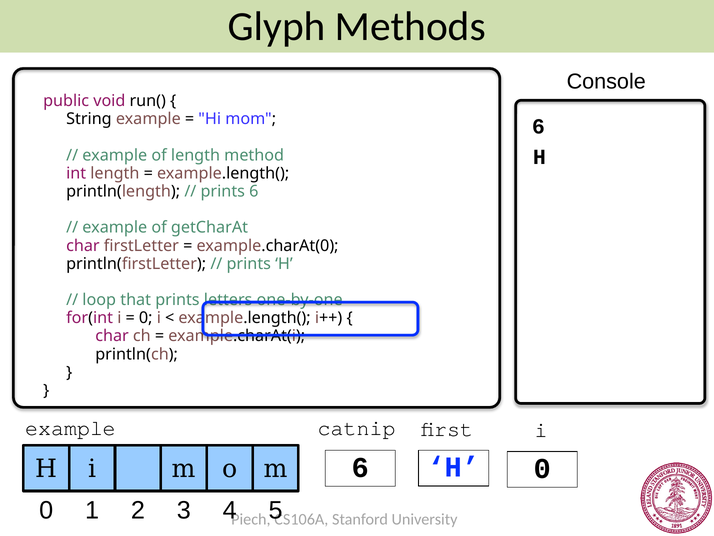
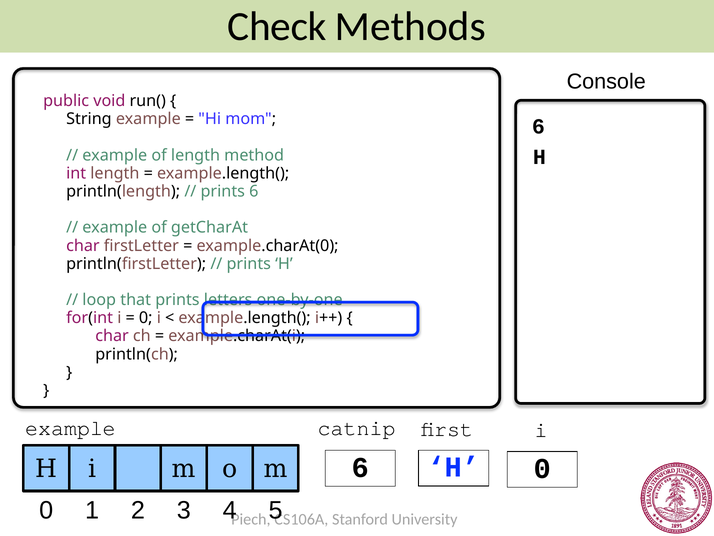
Glyph: Glyph -> Check
